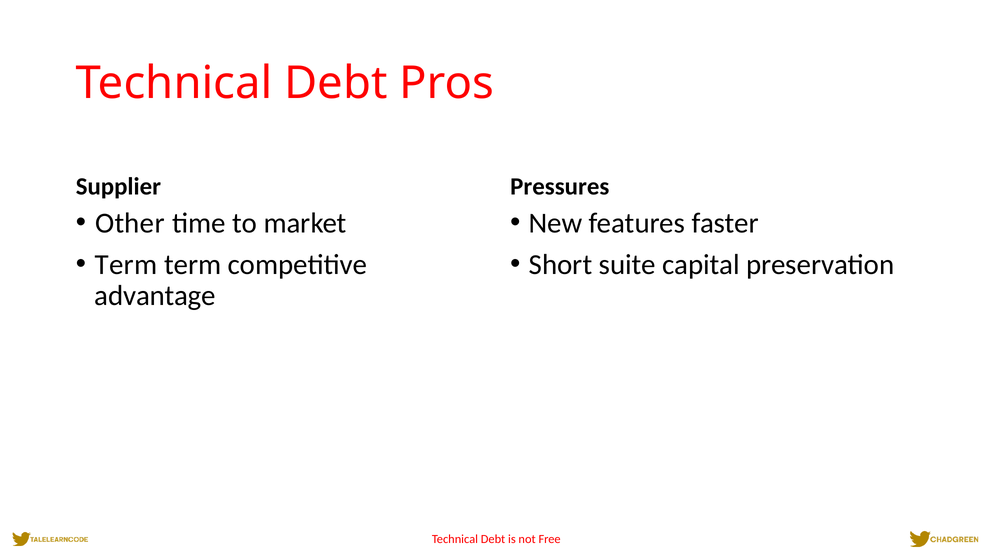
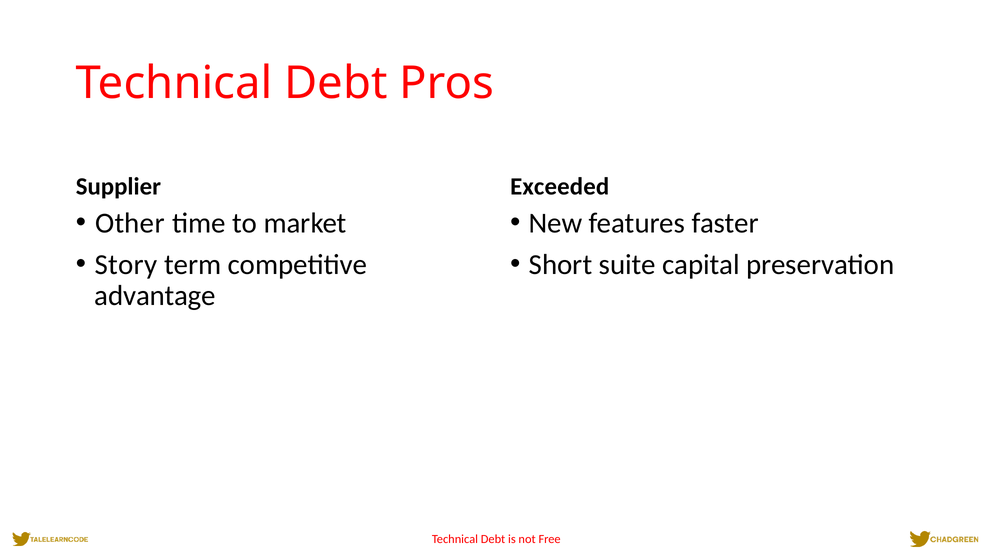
Pressures: Pressures -> Exceeded
Term at (126, 265): Term -> Story
